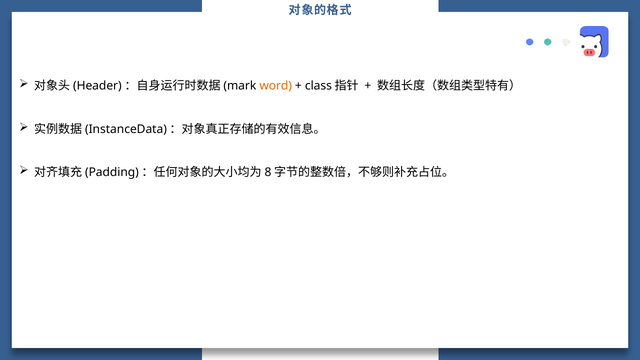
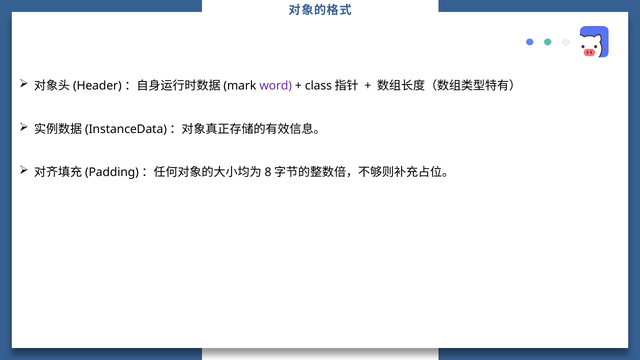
word colour: orange -> purple
